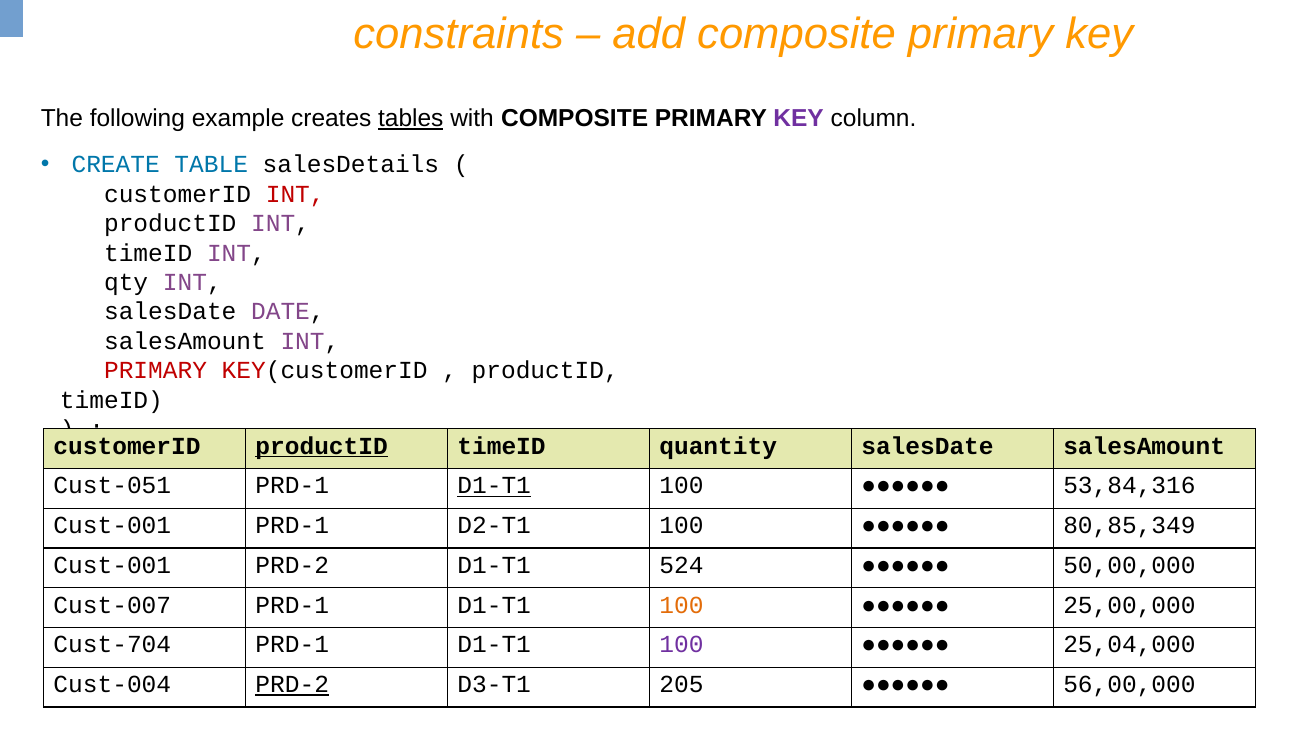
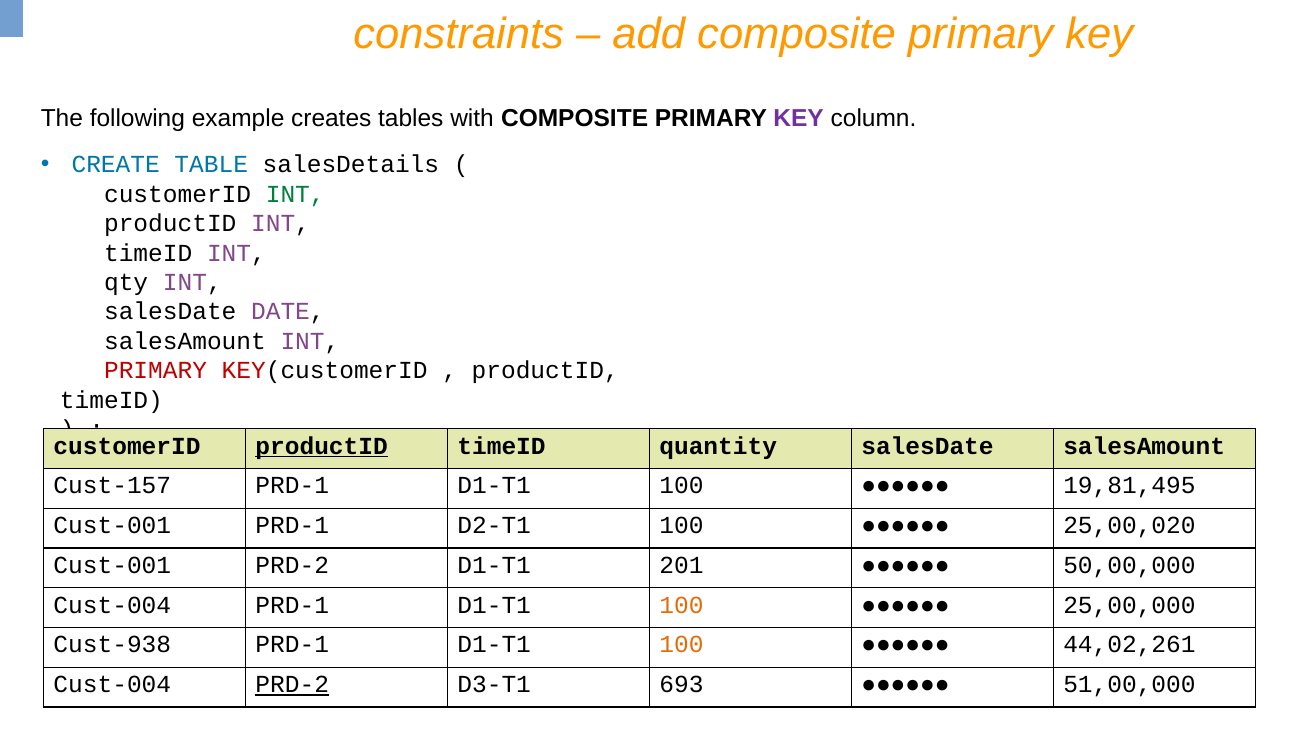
tables underline: present -> none
INT at (295, 194) colour: red -> green
Cust-051: Cust-051 -> Cust-157
D1-T1 at (494, 486) underline: present -> none
53,84,316: 53,84,316 -> 19,81,495
80,85,349: 80,85,349 -> 25,00,020
524: 524 -> 201
Cust-007 at (112, 605): Cust-007 -> Cust-004
Cust-704: Cust-704 -> Cust-938
100 at (681, 645) colour: purple -> orange
25,04,000: 25,04,000 -> 44,02,261
205: 205 -> 693
56,00,000: 56,00,000 -> 51,00,000
